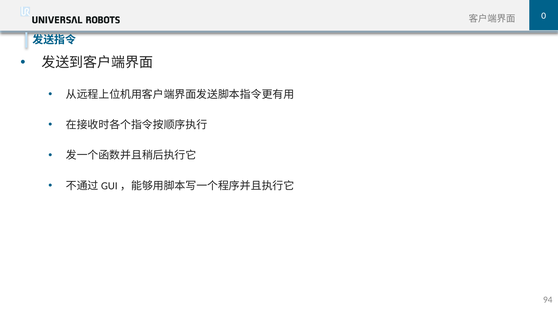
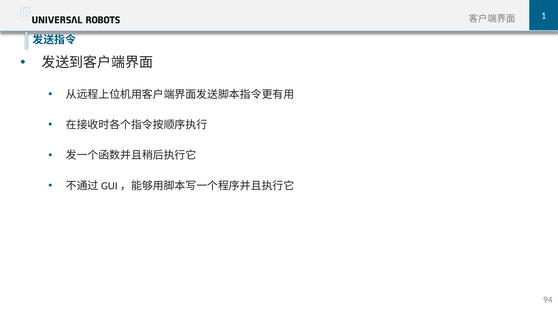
0: 0 -> 1
